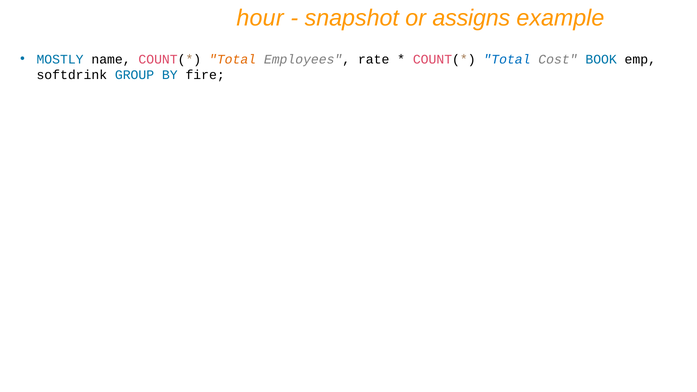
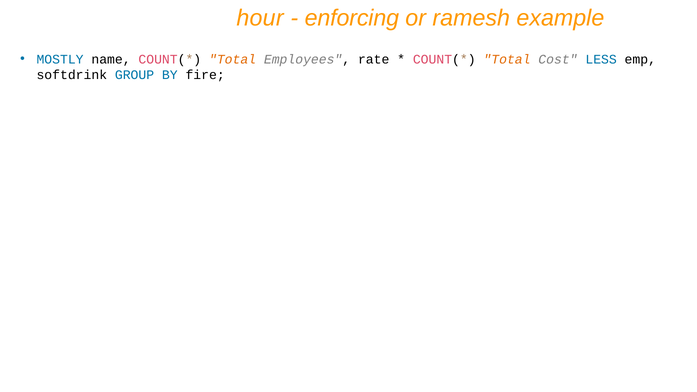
snapshot: snapshot -> enforcing
assigns: assigns -> ramesh
Total at (507, 59) colour: blue -> orange
BOOK: BOOK -> LESS
